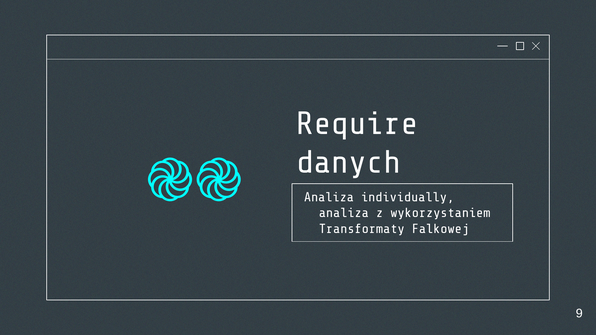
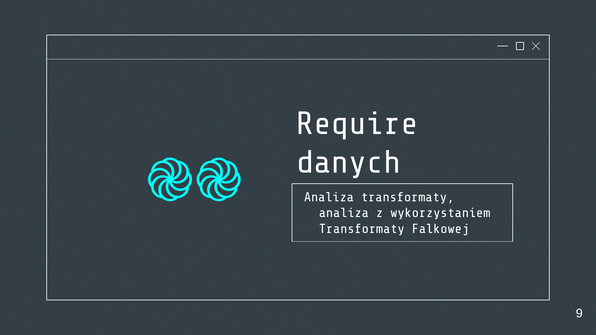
Analiza individually: individually -> transformaty
